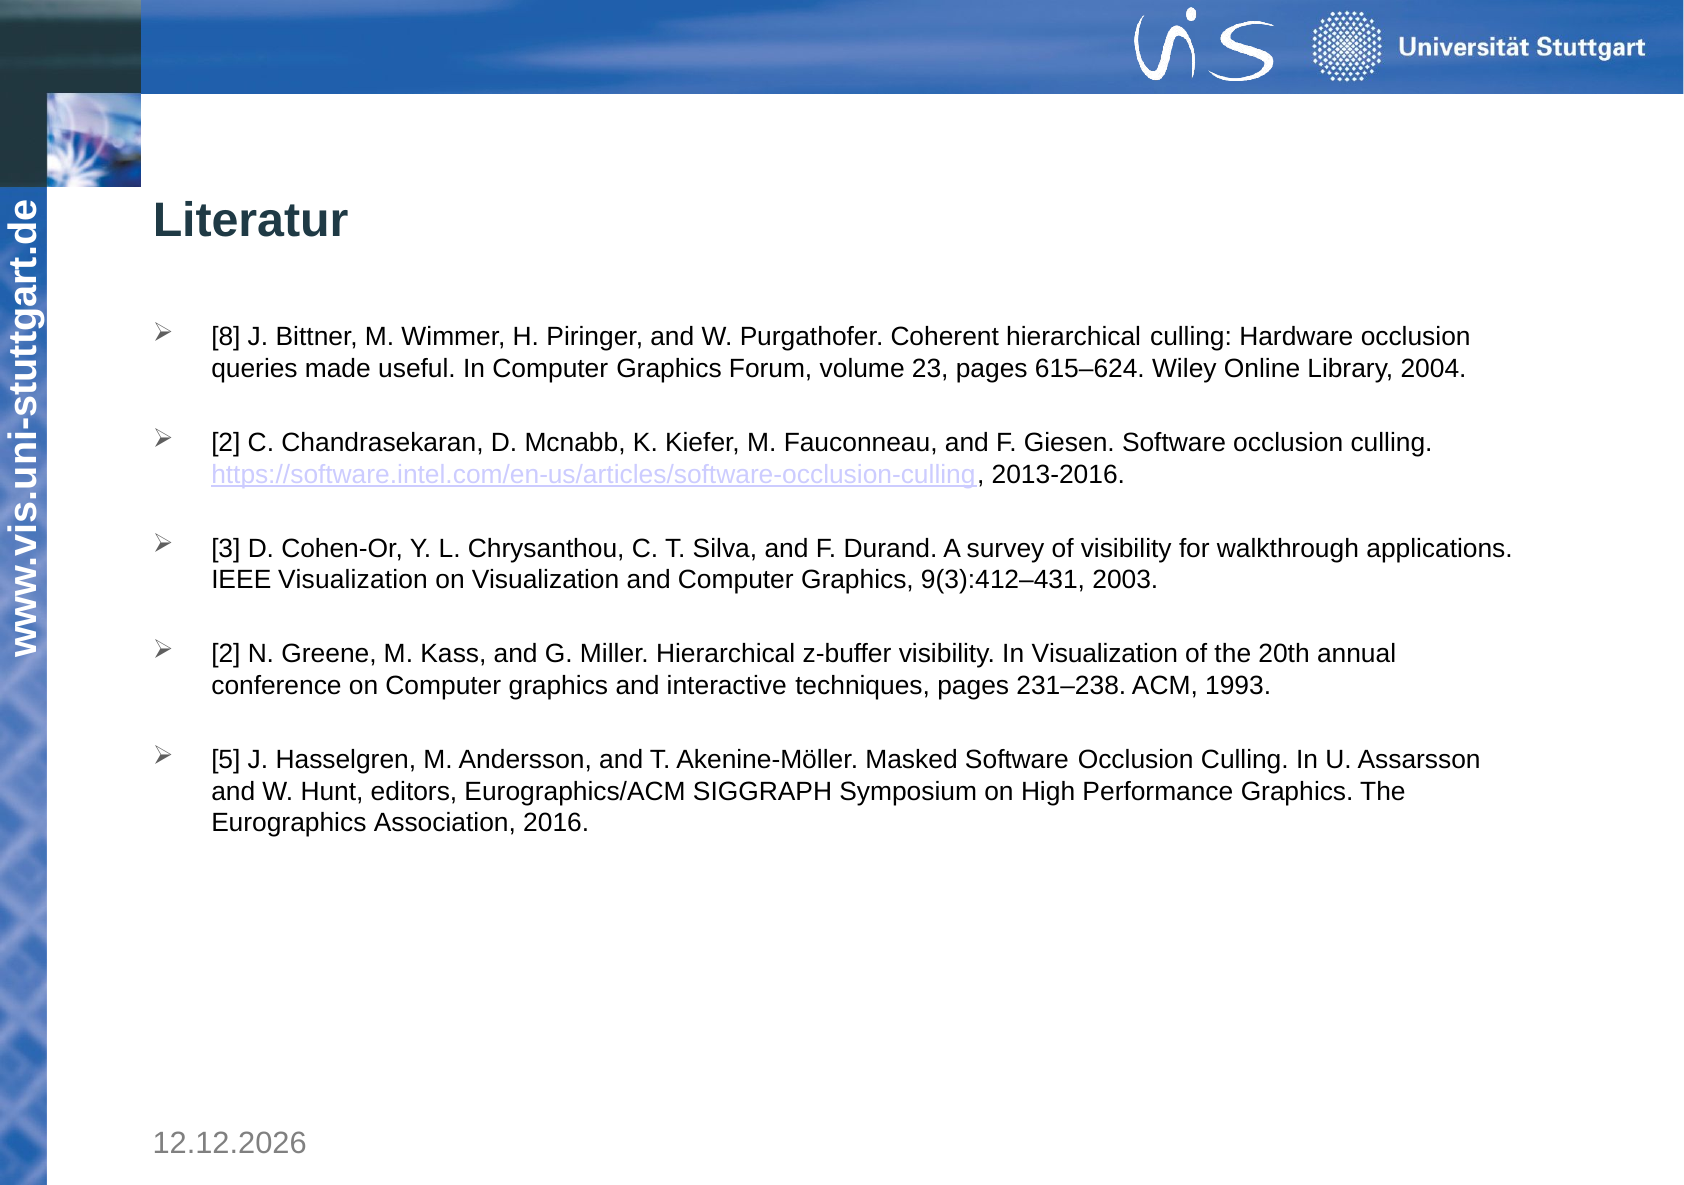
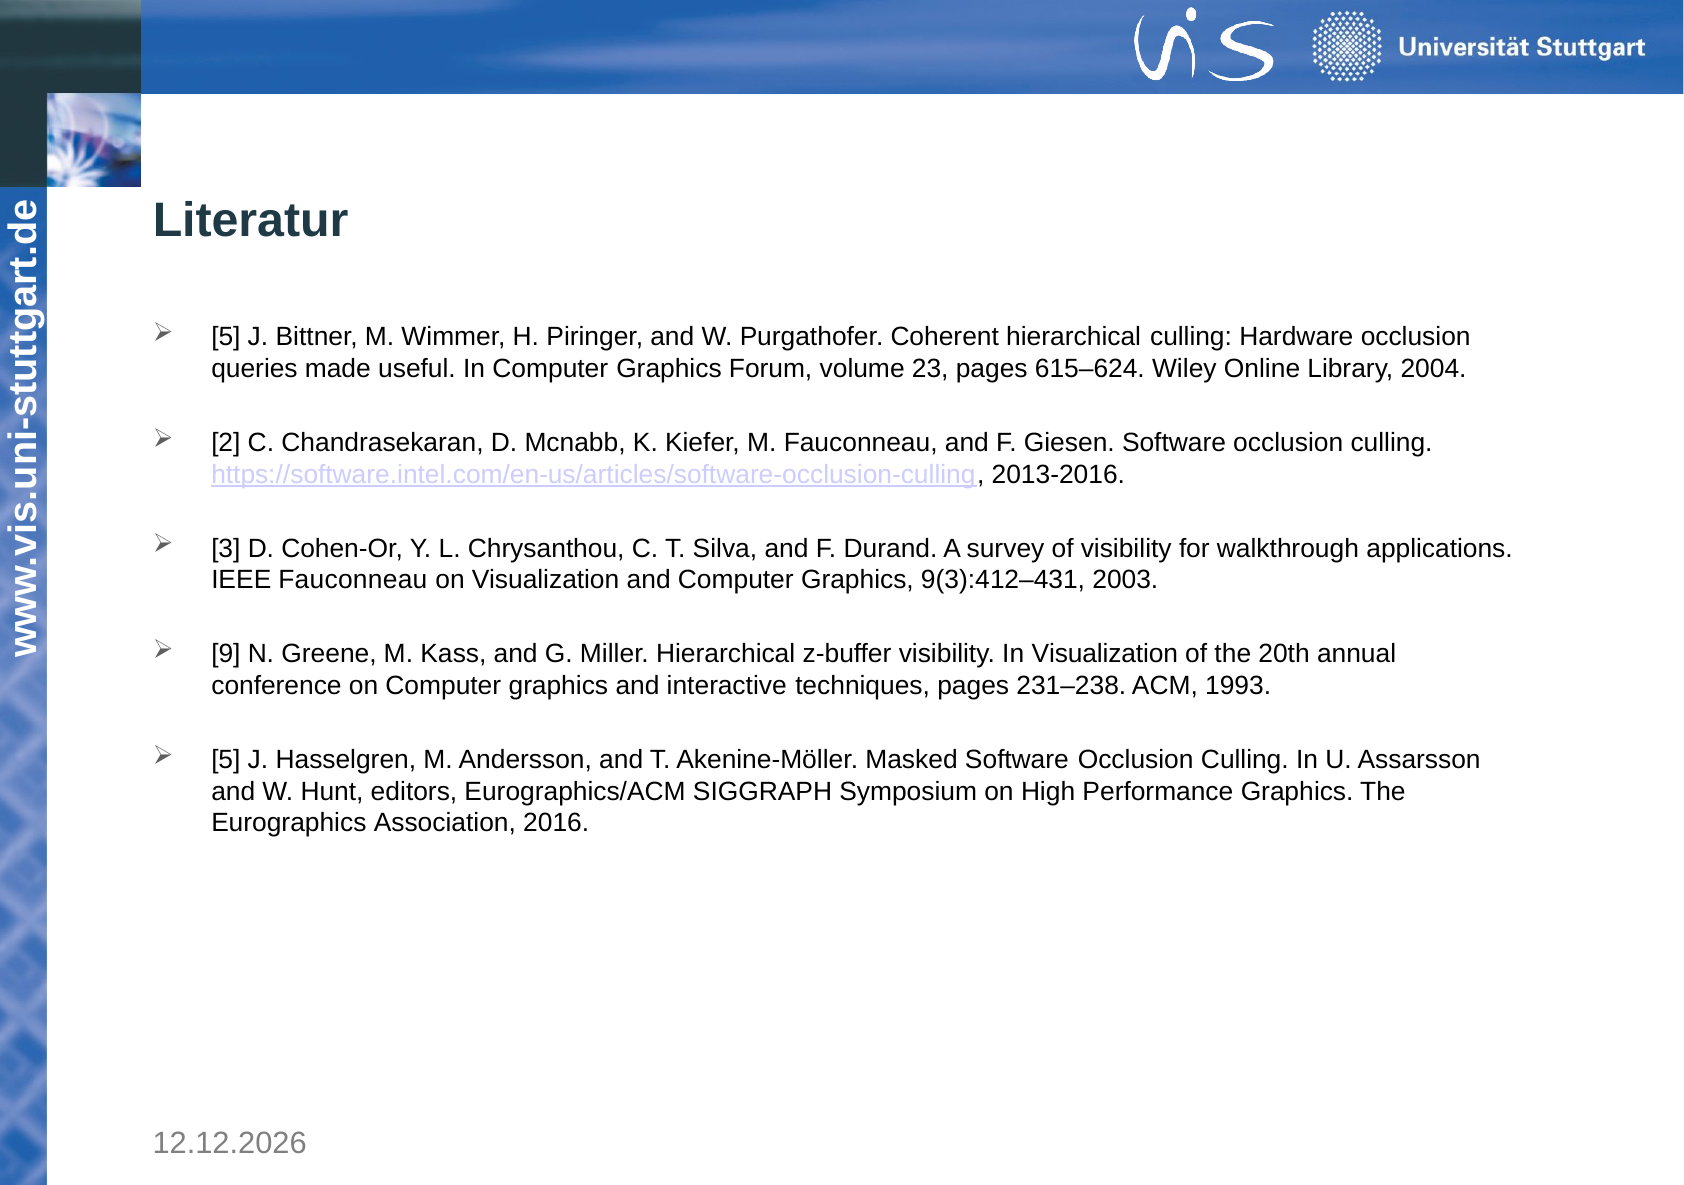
8 at (226, 337): 8 -> 5
IEEE Visualization: Visualization -> Fauconneau
2 at (226, 654): 2 -> 9
